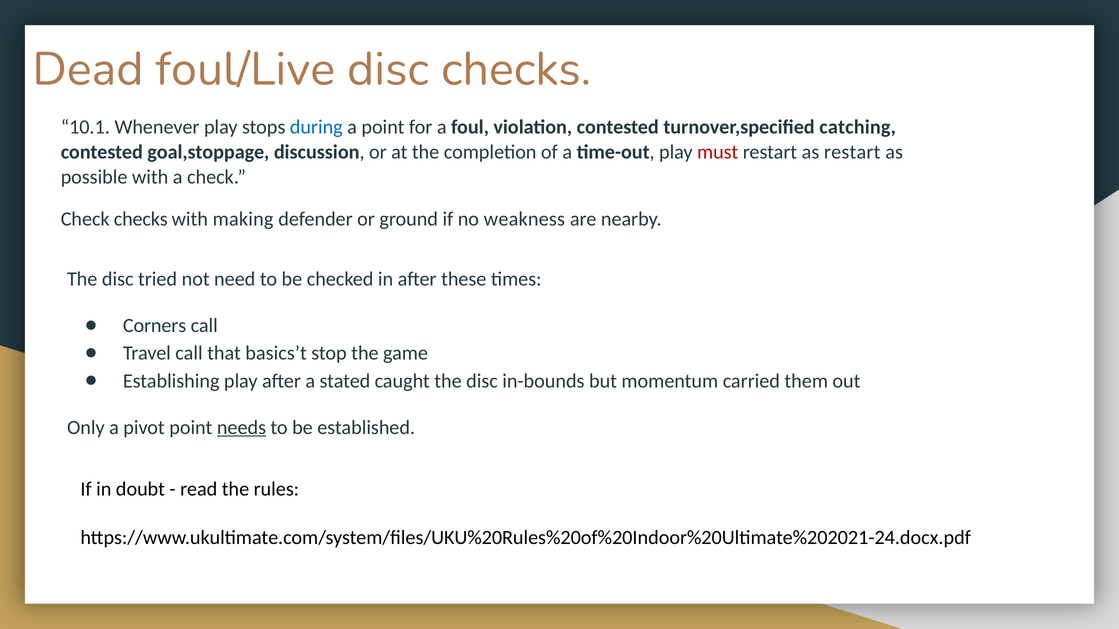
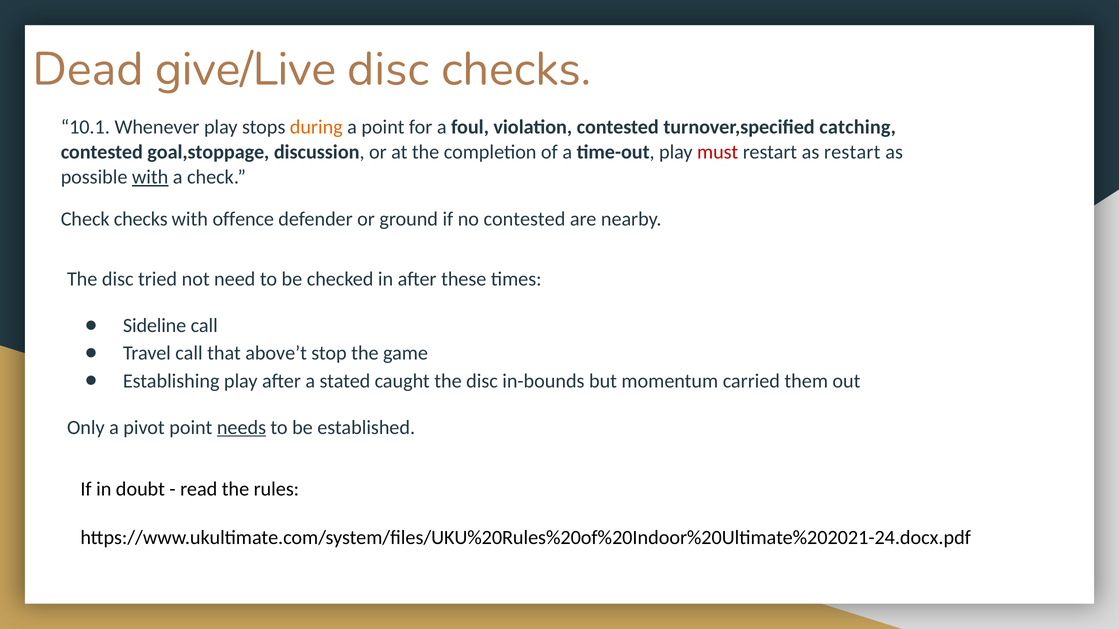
foul/Live: foul/Live -> give/Live
during colour: blue -> orange
with at (150, 177) underline: none -> present
making: making -> offence
no weakness: weakness -> contested
Corners: Corners -> Sideline
basics’t: basics’t -> above’t
